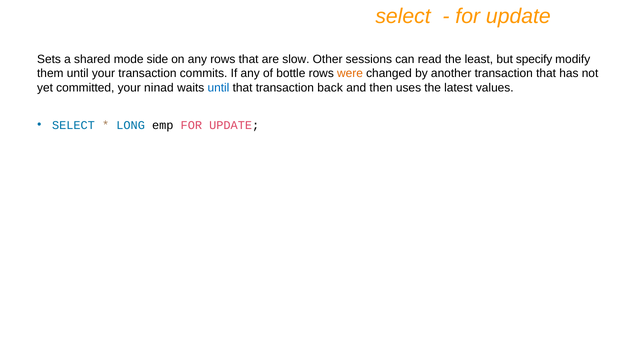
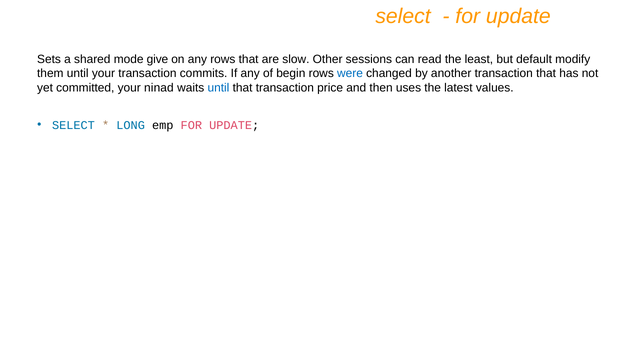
side: side -> give
specify: specify -> default
bottle: bottle -> begin
were colour: orange -> blue
back: back -> price
